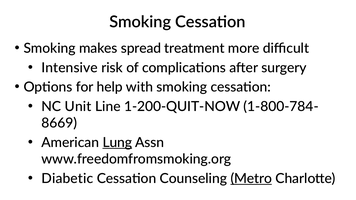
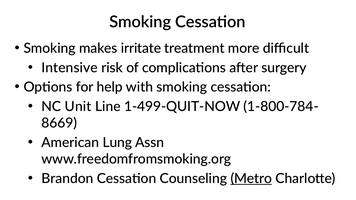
spread: spread -> irritate
1-200-QUIT-NOW: 1-200-QUIT-NOW -> 1-499-QUIT-NOW
Lung underline: present -> none
Diabetic: Diabetic -> Brandon
